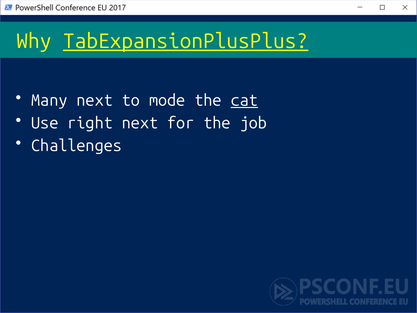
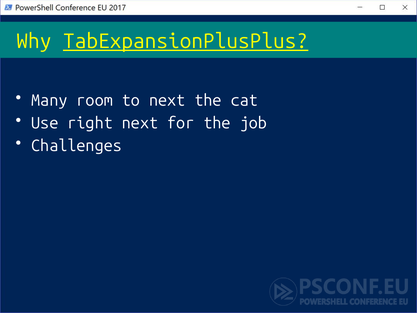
Many next: next -> room
to mode: mode -> next
cat underline: present -> none
